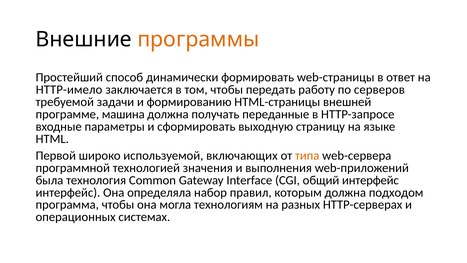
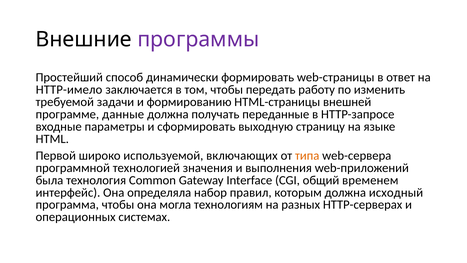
программы colour: orange -> purple
серверов: серверов -> изменить
машина: машина -> данные
общий интерфейс: интерфейс -> временем
подходом: подходом -> исходный
